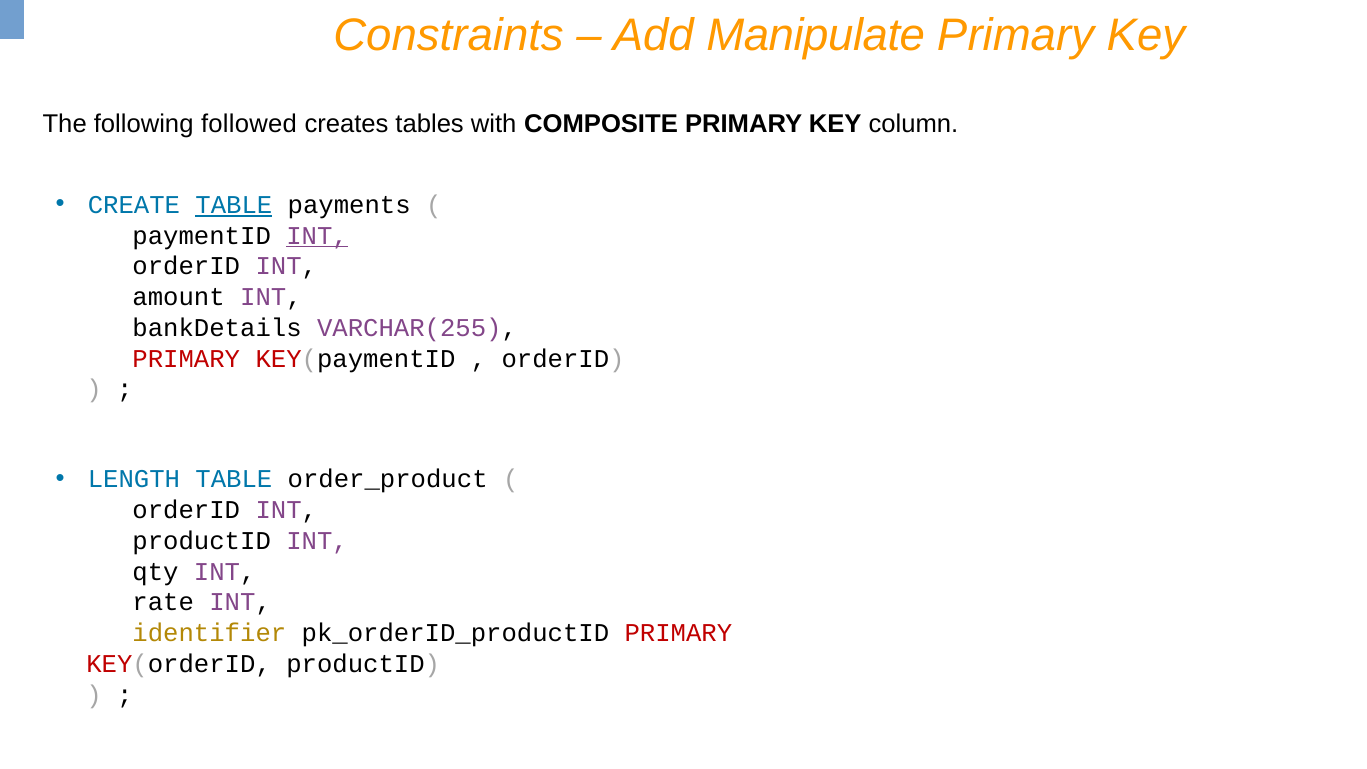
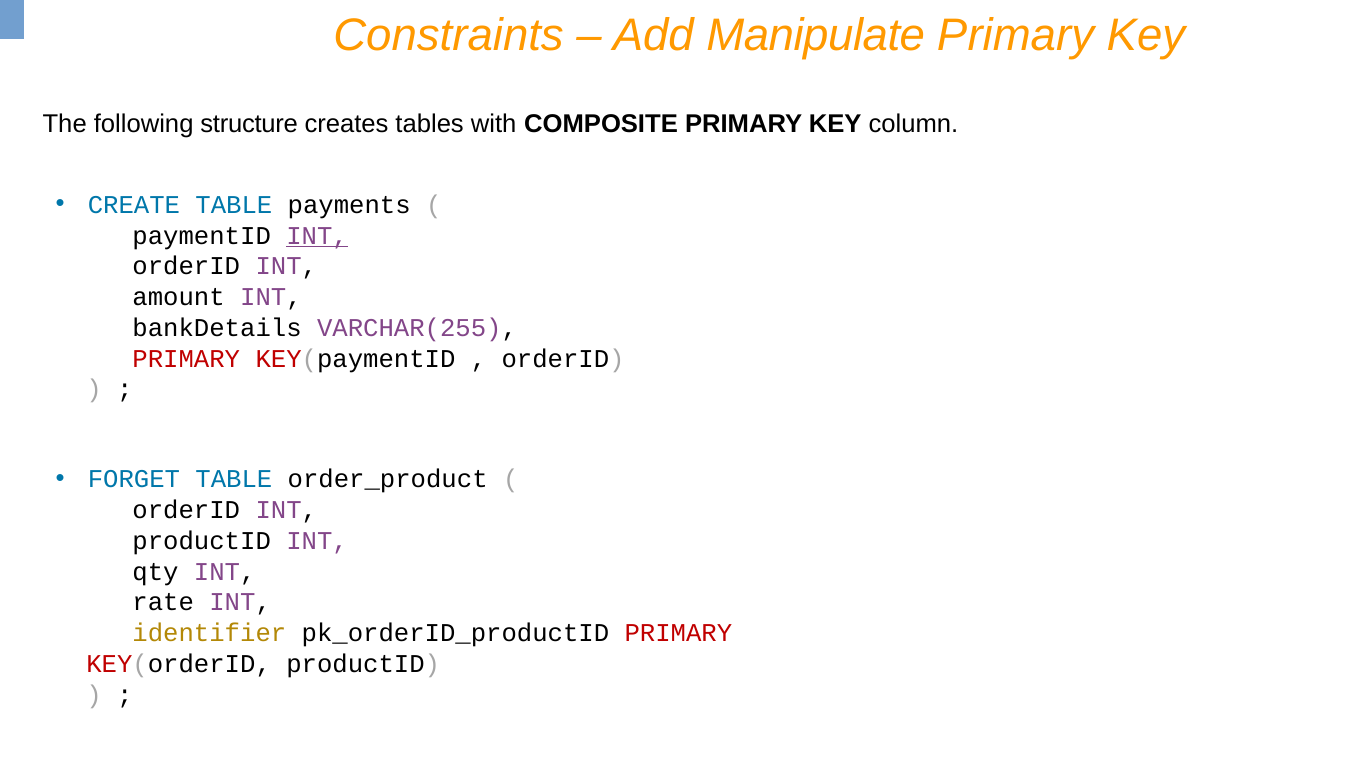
followed: followed -> structure
TABLE at (234, 205) underline: present -> none
LENGTH: LENGTH -> FORGET
